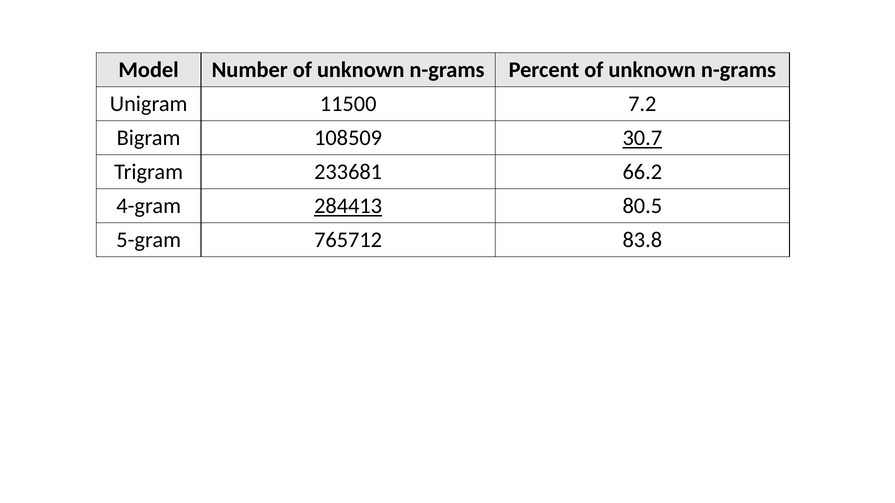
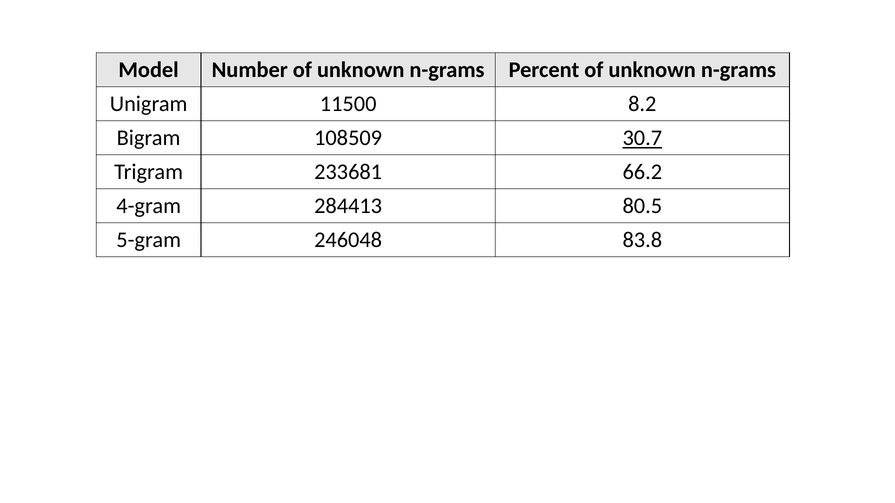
7.2: 7.2 -> 8.2
284413 underline: present -> none
765712: 765712 -> 246048
